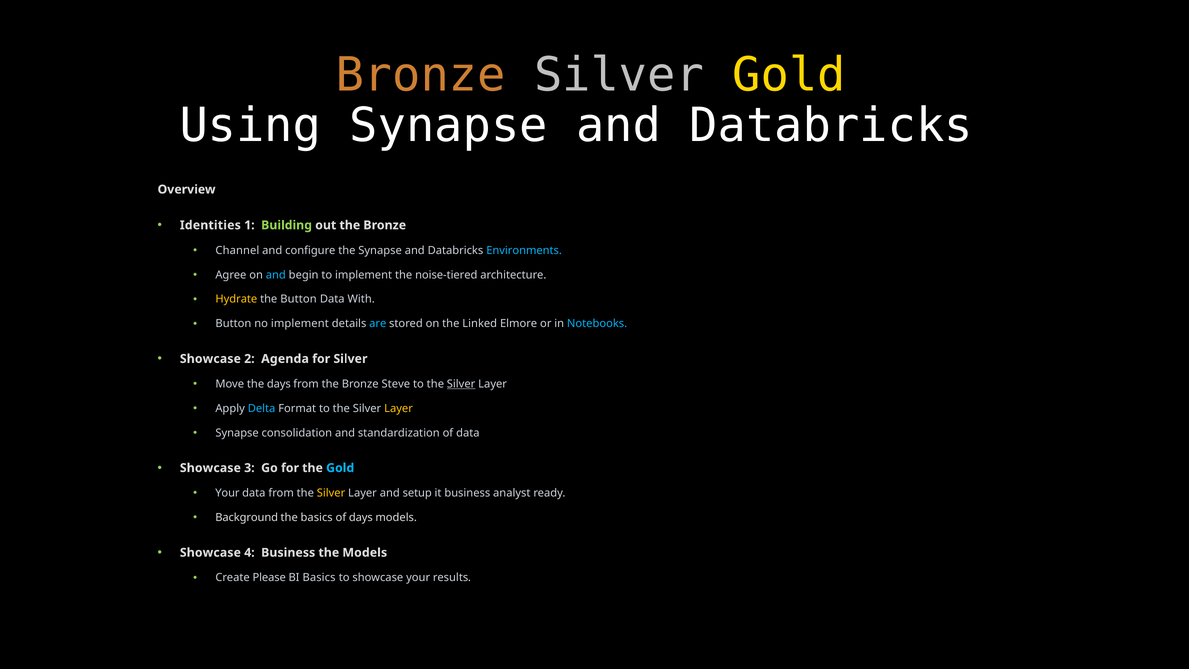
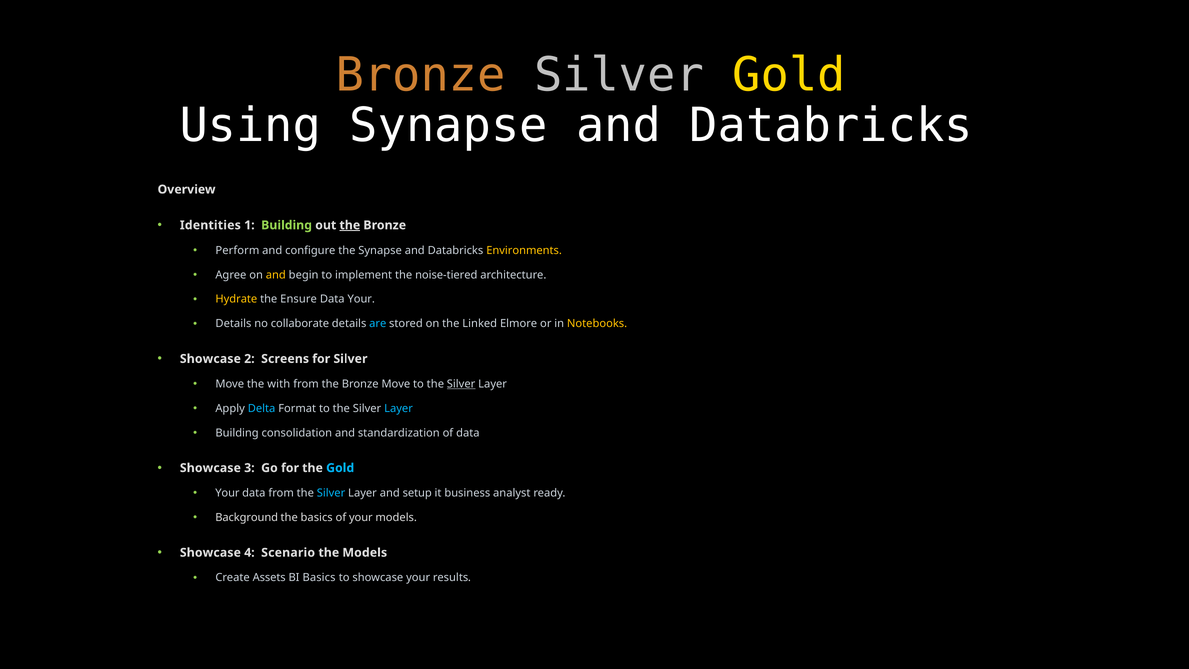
the at (350, 225) underline: none -> present
Channel: Channel -> Perform
Environments colour: light blue -> yellow
and at (276, 275) colour: light blue -> yellow
the Button: Button -> Ensure
Data With: With -> Your
Button at (233, 324): Button -> Details
no implement: implement -> collaborate
Notebooks colour: light blue -> yellow
Agenda: Agenda -> Screens
the days: days -> with
Bronze Steve: Steve -> Move
Layer at (399, 408) colour: yellow -> light blue
Synapse at (237, 433): Synapse -> Building
Silver at (331, 493) colour: yellow -> light blue
of days: days -> your
4 Business: Business -> Scenario
Please: Please -> Assets
